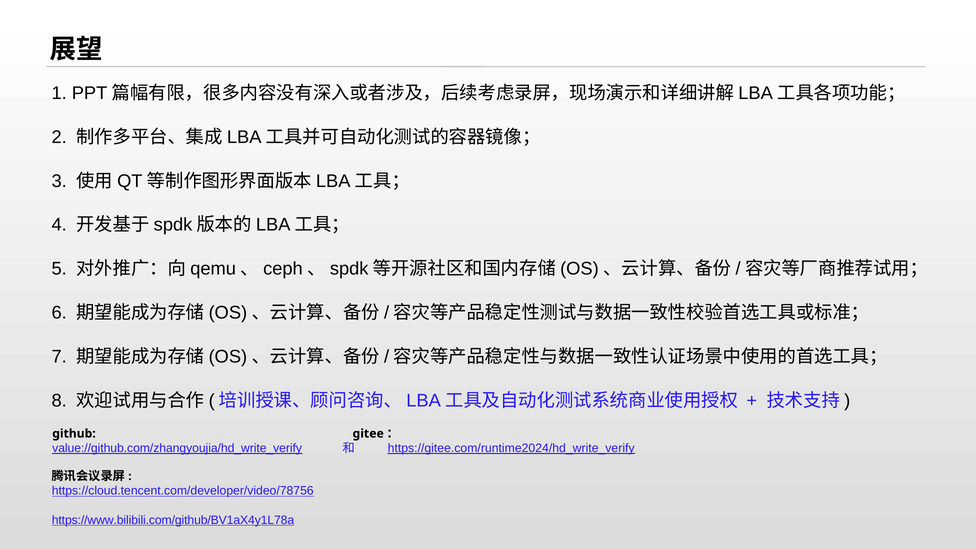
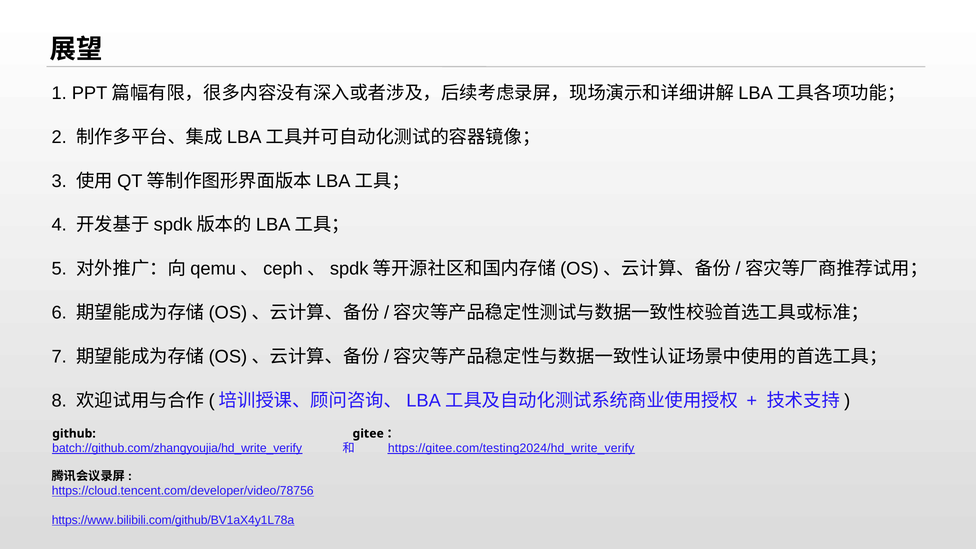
value://github.com/zhangyoujia/hd_write_verify: value://github.com/zhangyoujia/hd_write_verify -> batch://github.com/zhangyoujia/hd_write_verify
https://gitee.com/runtime2024/hd_write_verify: https://gitee.com/runtime2024/hd_write_verify -> https://gitee.com/testing2024/hd_write_verify
